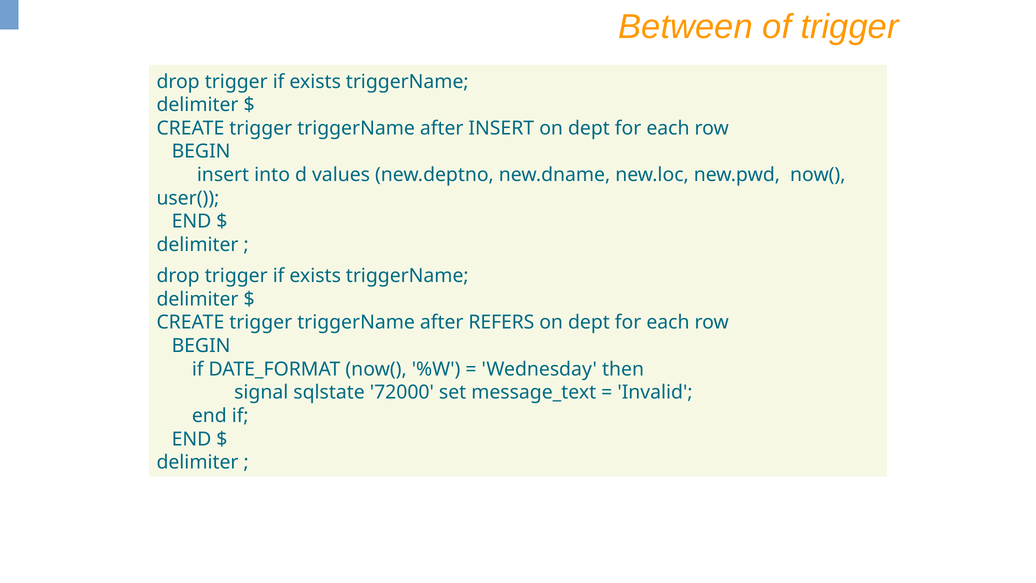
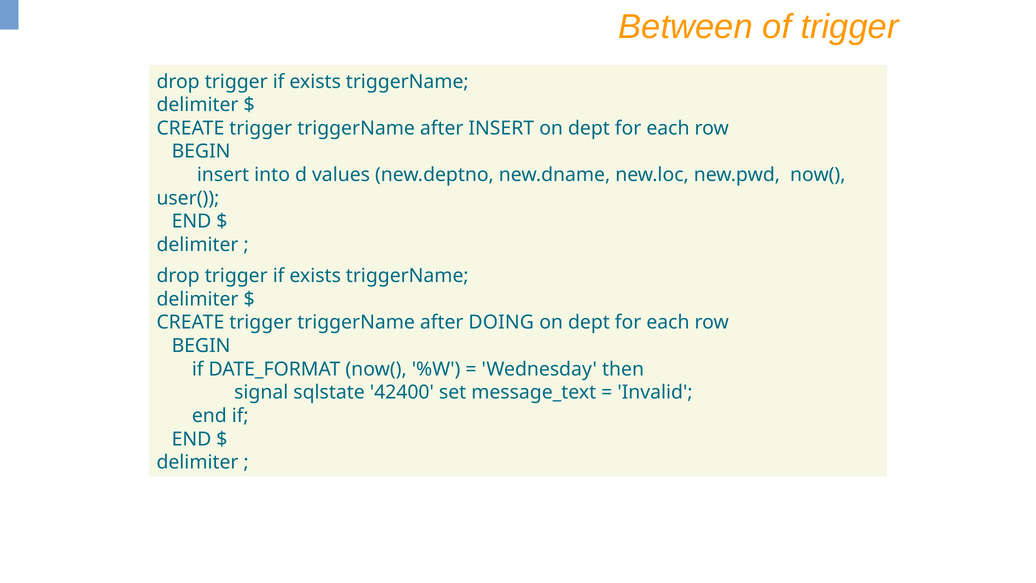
REFERS: REFERS -> DOING
72000: 72000 -> 42400
